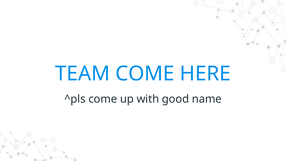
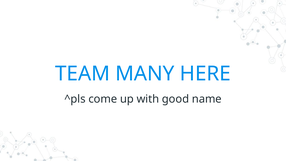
TEAM COME: COME -> MANY
